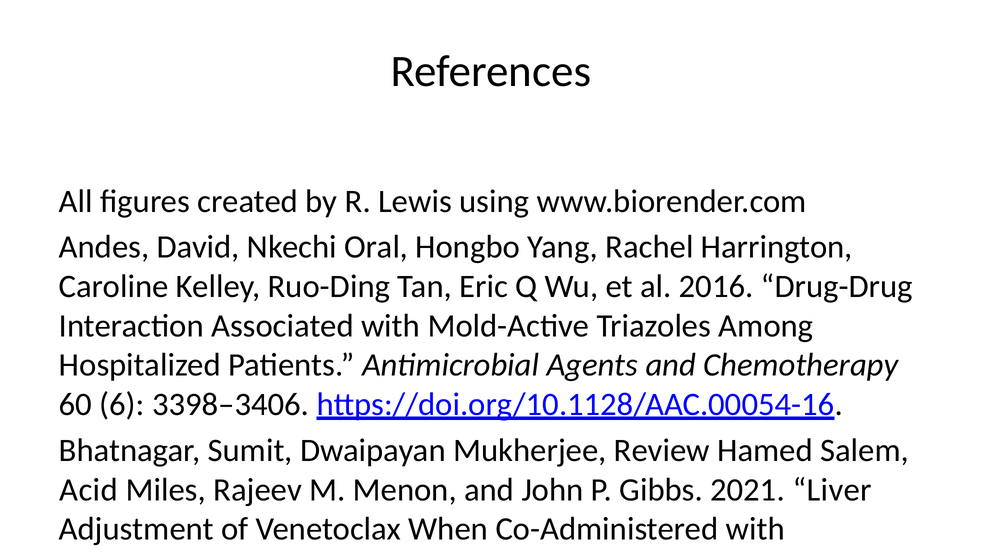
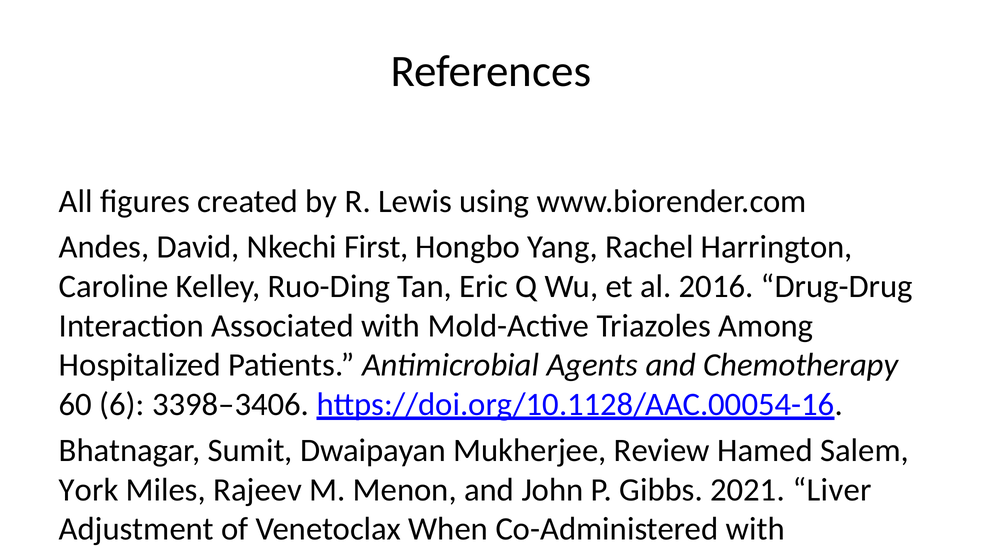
Oral: Oral -> First
Acid at (88, 490): Acid -> York
